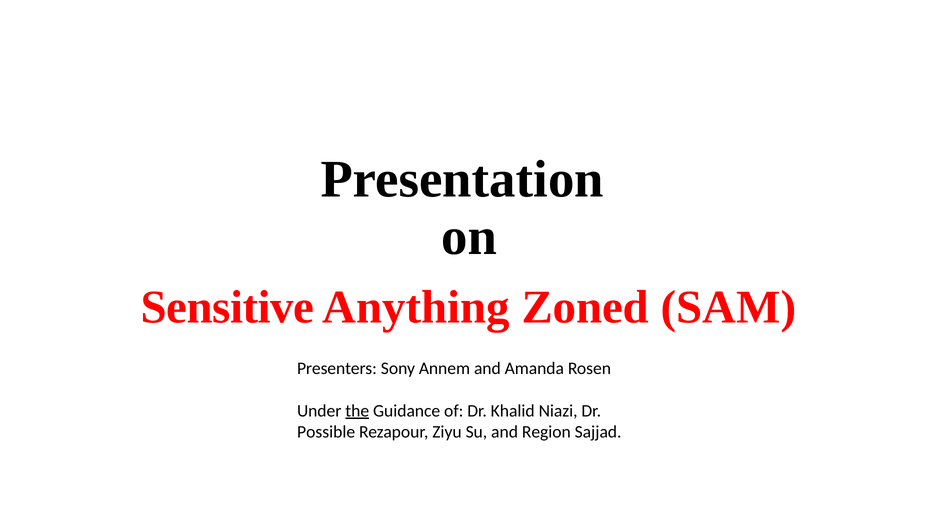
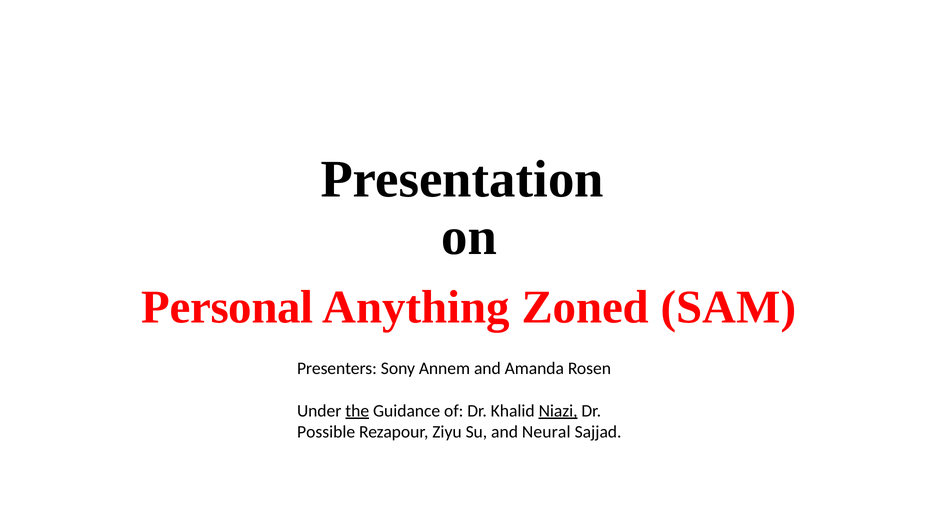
Sensitive: Sensitive -> Personal
Niazi underline: none -> present
Region: Region -> Neural
